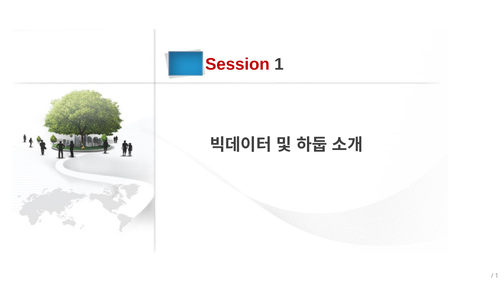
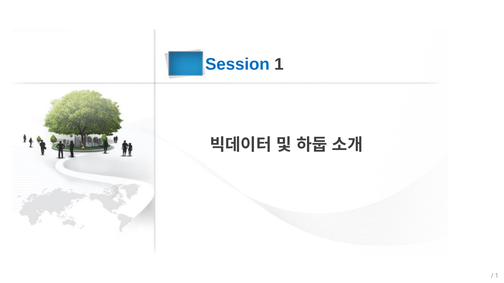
Session colour: red -> blue
